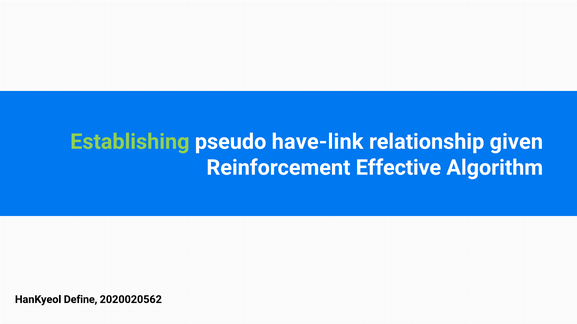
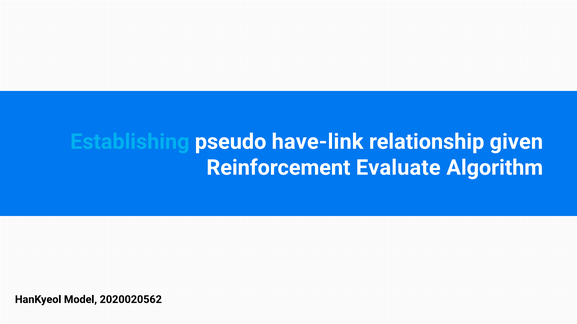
Establishing colour: light green -> light blue
Effective: Effective -> Evaluate
Define: Define -> Model
